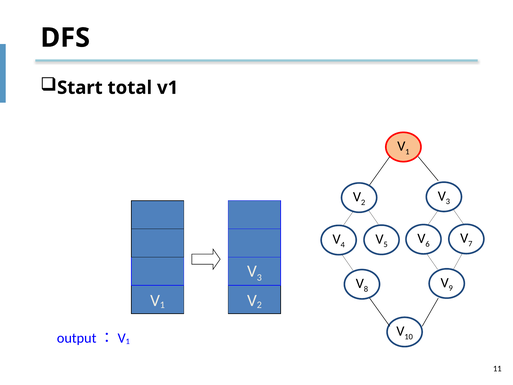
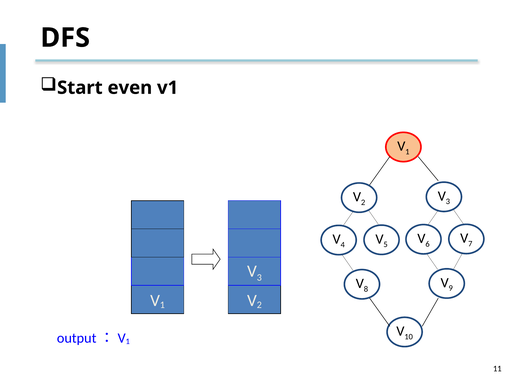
total: total -> even
